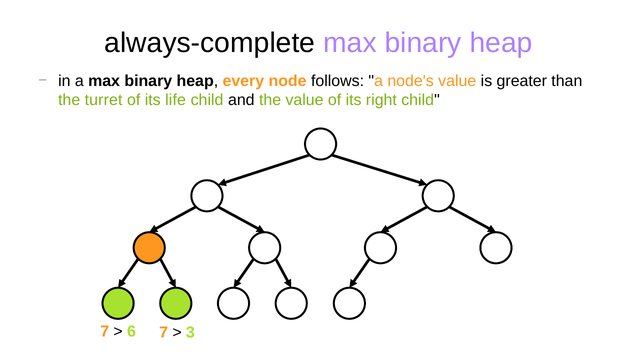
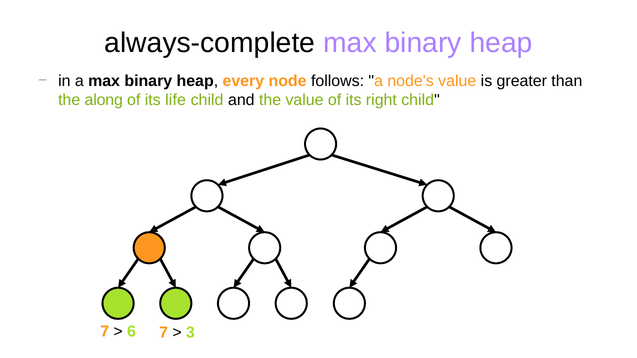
turret: turret -> along
